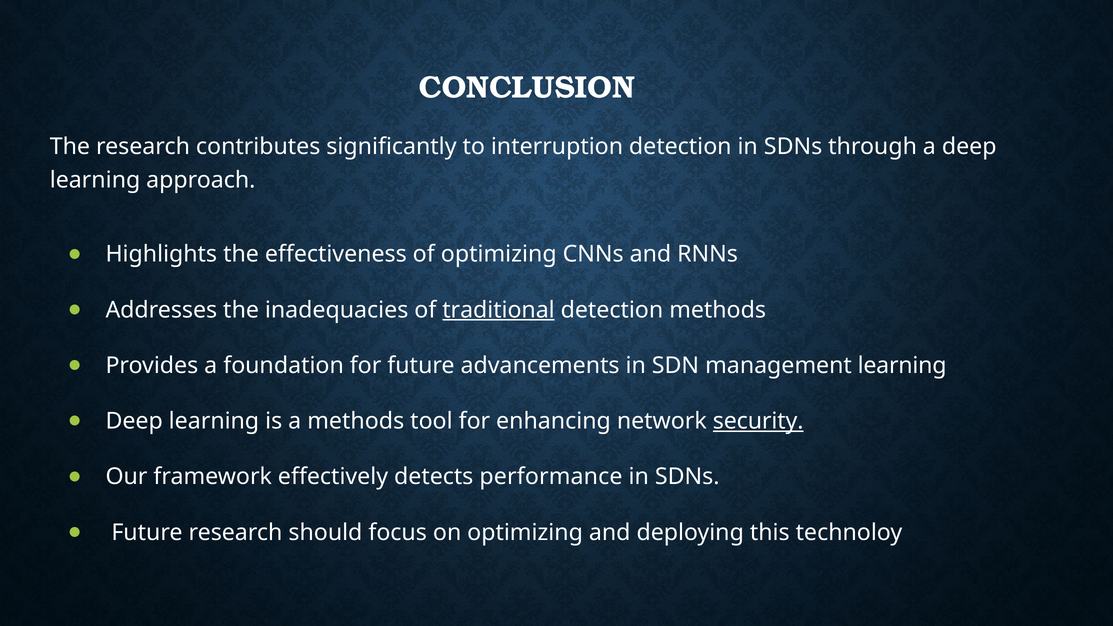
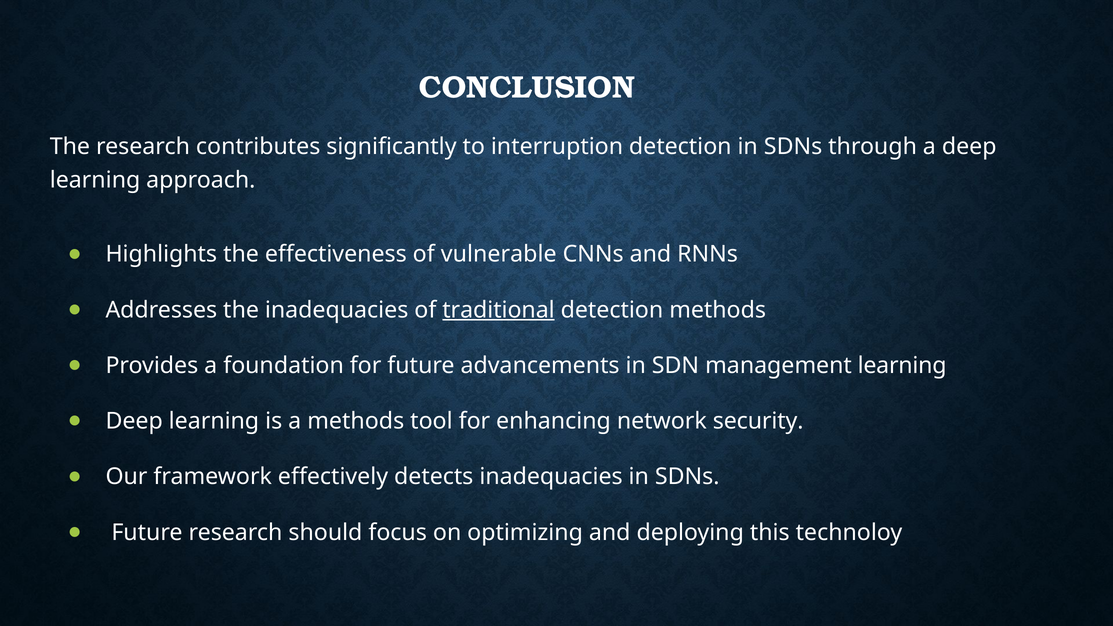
of optimizing: optimizing -> vulnerable
security underline: present -> none
detects performance: performance -> inadequacies
